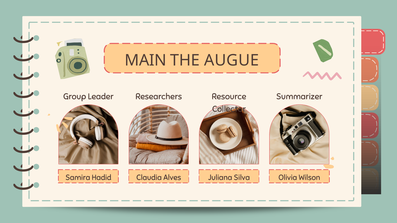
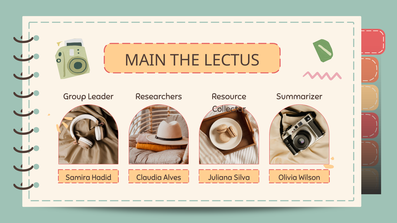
AUGUE: AUGUE -> LECTUS
